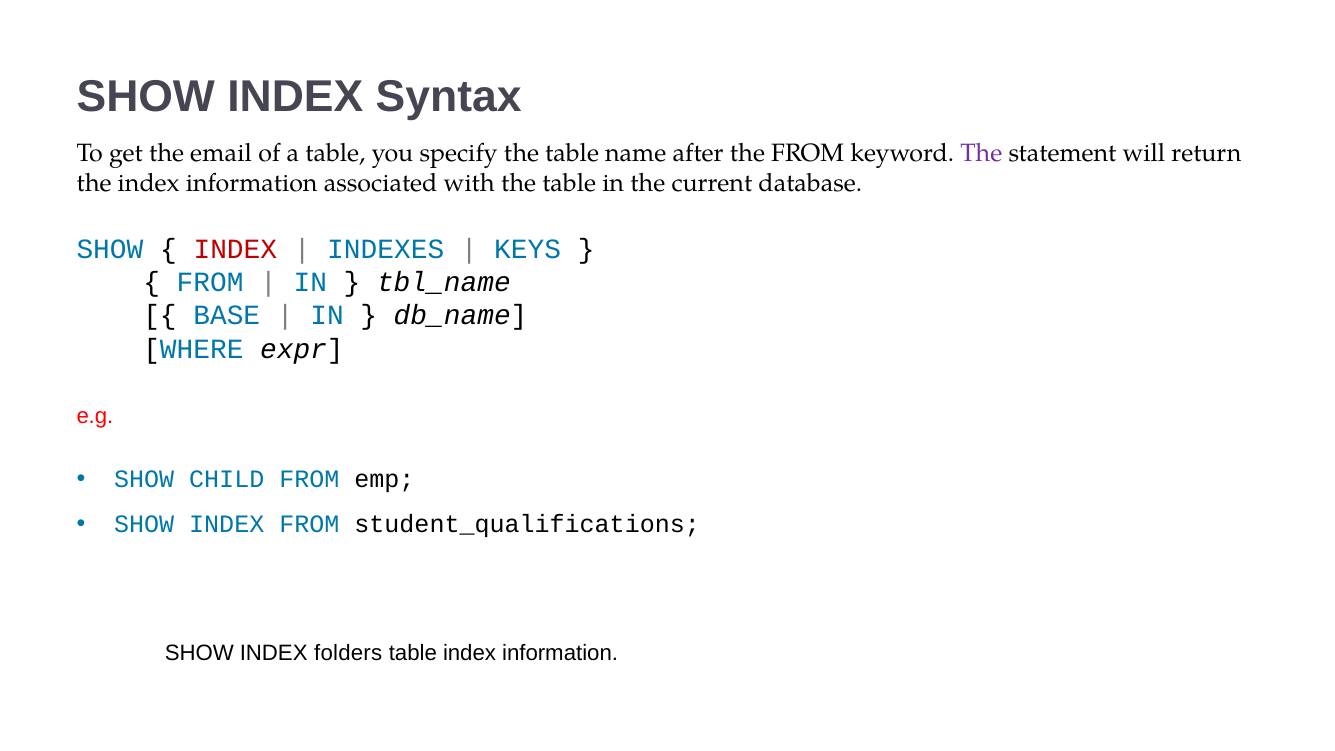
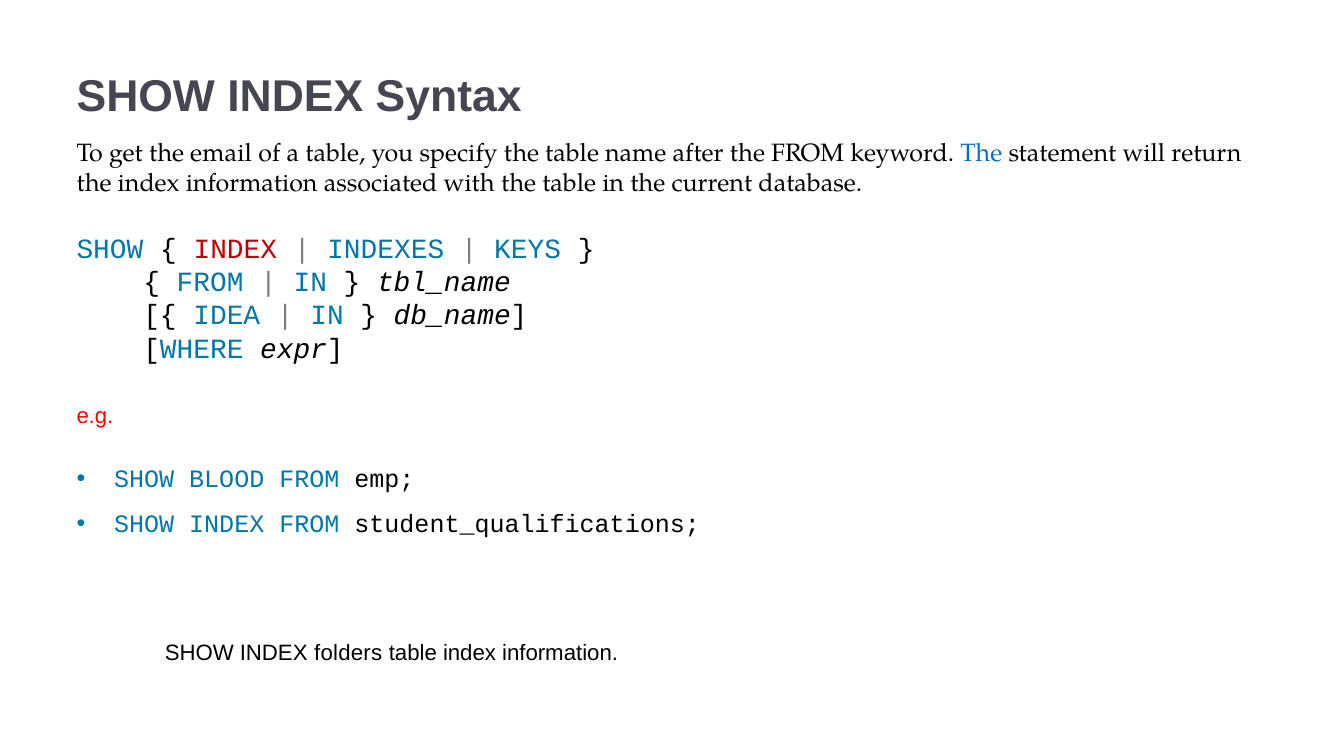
The at (981, 153) colour: purple -> blue
BASE: BASE -> IDEA
CHILD: CHILD -> BLOOD
